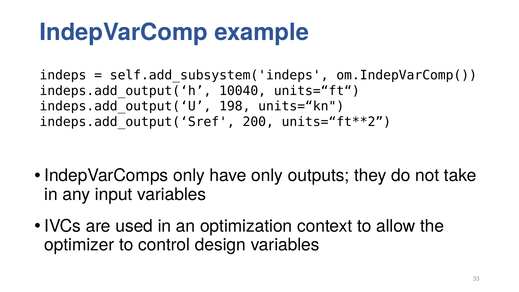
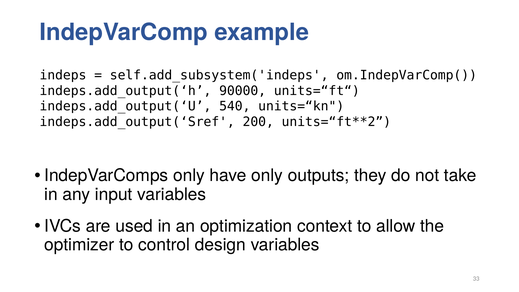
10040: 10040 -> 90000
198: 198 -> 540
